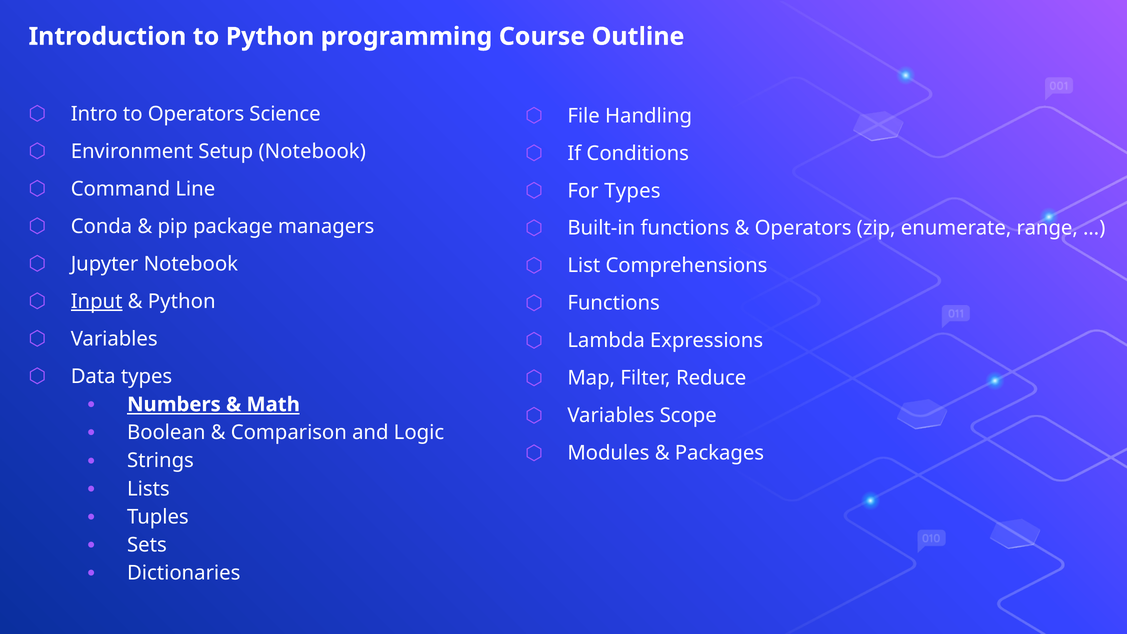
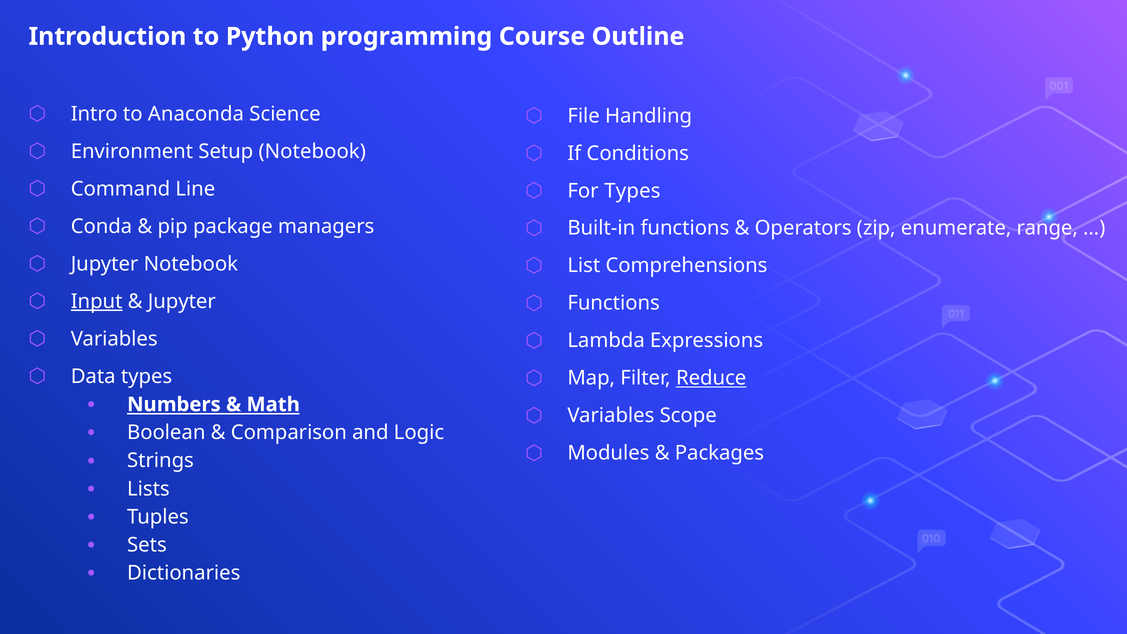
to Operators: Operators -> Anaconda
Python at (182, 301): Python -> Jupyter
Reduce underline: none -> present
